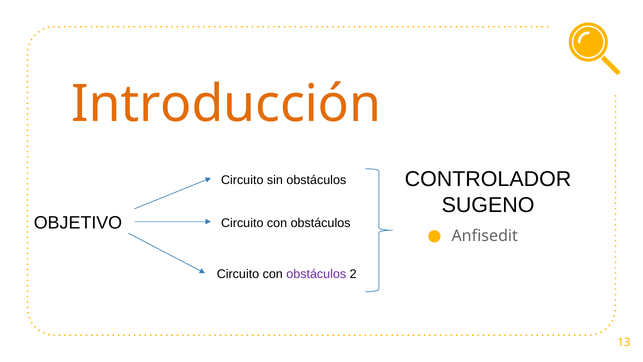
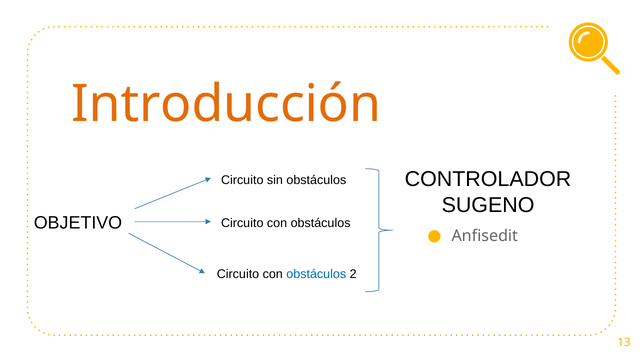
obstáculos at (316, 274) colour: purple -> blue
